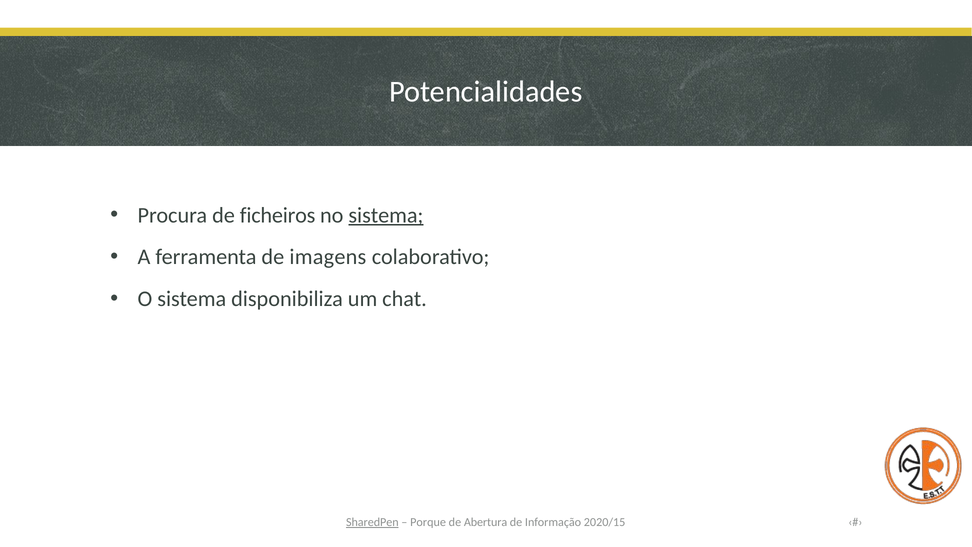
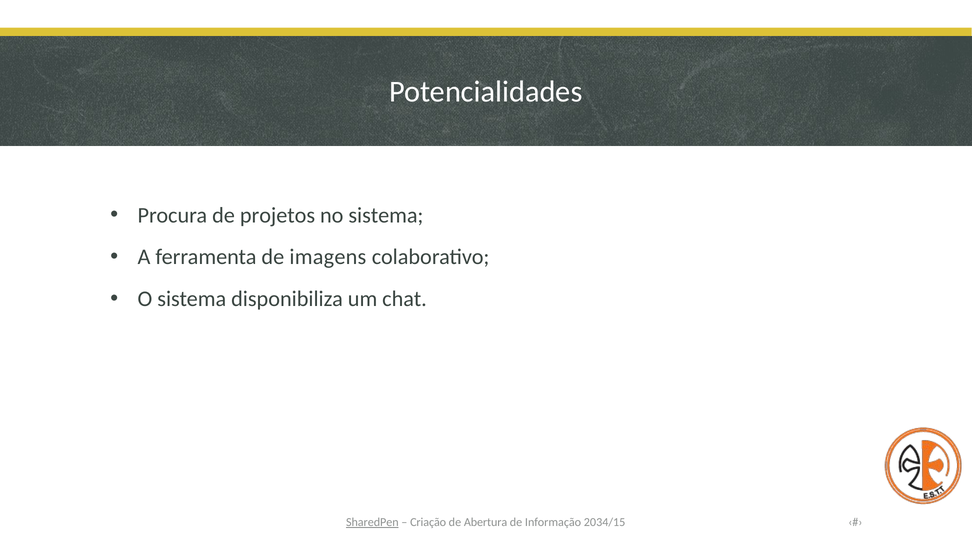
ficheiros: ficheiros -> projetos
sistema at (386, 215) underline: present -> none
Porque: Porque -> Criação
2020/15: 2020/15 -> 2034/15
